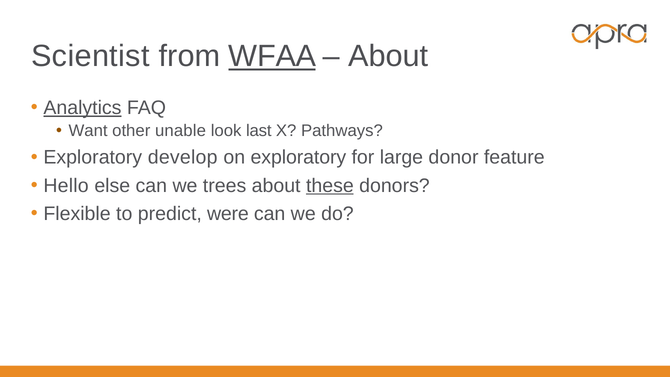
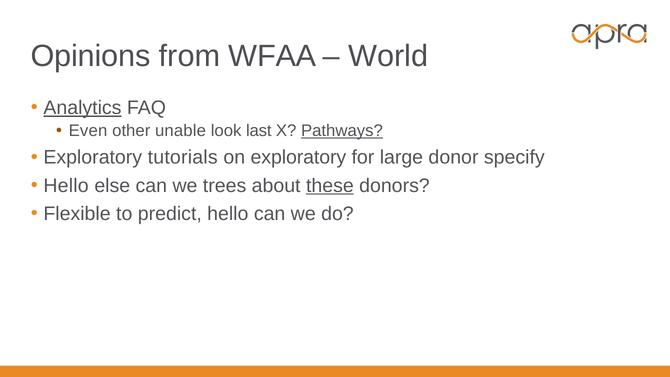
Scientist: Scientist -> Opinions
WFAA underline: present -> none
About at (388, 56): About -> World
Want: Want -> Even
Pathways underline: none -> present
develop: develop -> tutorials
feature: feature -> specify
predict were: were -> hello
